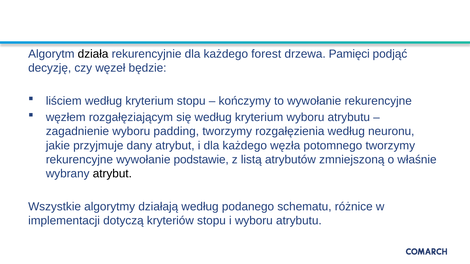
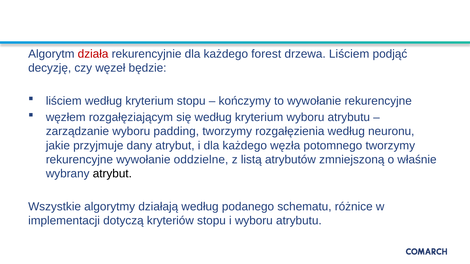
działa colour: black -> red
drzewa Pamięci: Pamięci -> Liściem
zagadnienie: zagadnienie -> zarządzanie
podstawie: podstawie -> oddzielne
